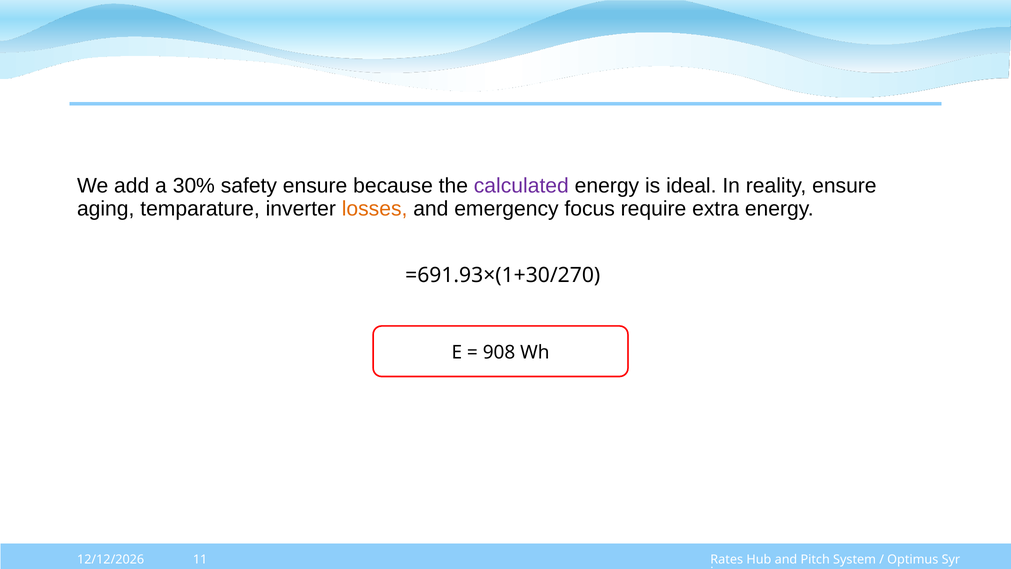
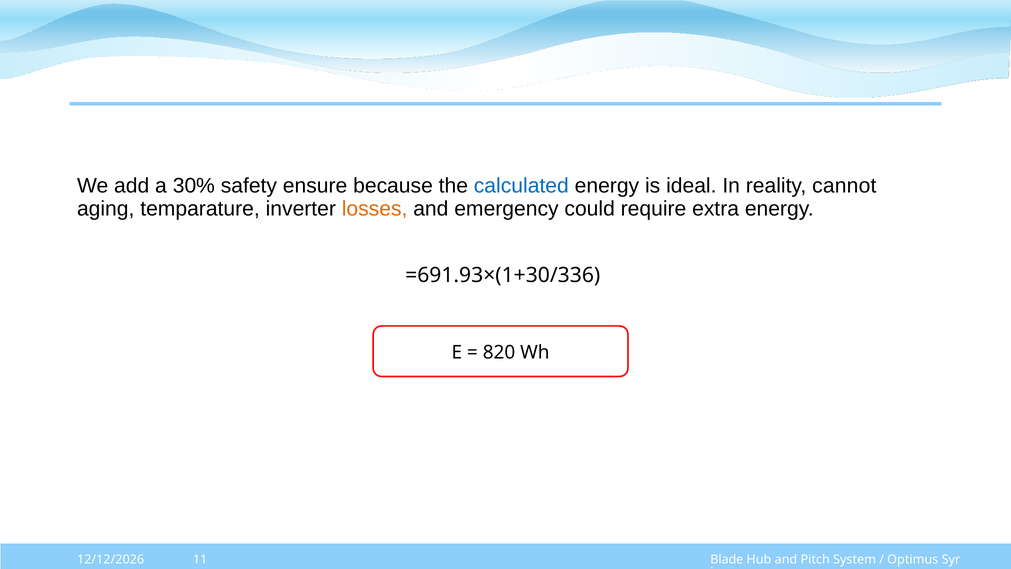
calculated colour: purple -> blue
reality ensure: ensure -> cannot
focus: focus -> could
=691.93×(1+30/270: =691.93×(1+30/270 -> =691.93×(1+30/336
908: 908 -> 820
Rates: Rates -> Blade
